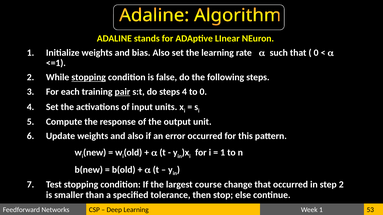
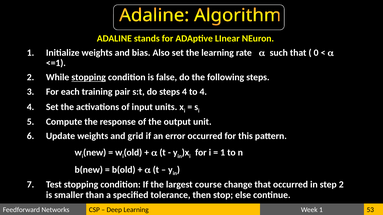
pair underline: present -> none
to 0: 0 -> 4
and also: also -> grid
